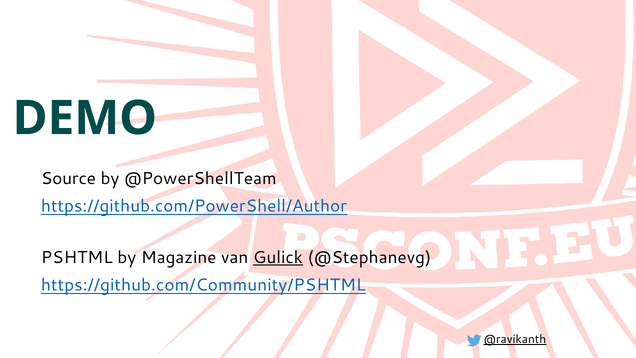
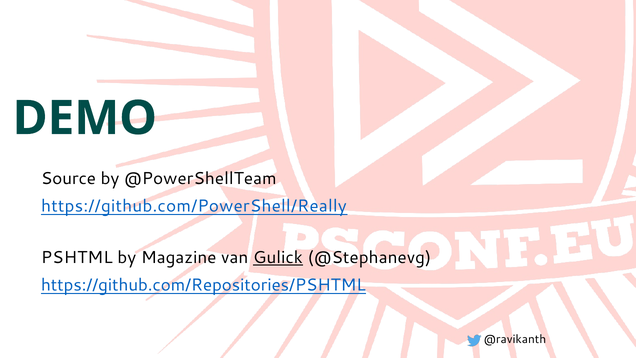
https://github.com/PowerShell/Author: https://github.com/PowerShell/Author -> https://github.com/PowerShell/Really
https://github.com/Community/PSHTML: https://github.com/Community/PSHTML -> https://github.com/Repositories/PSHTML
@ravikanth underline: present -> none
